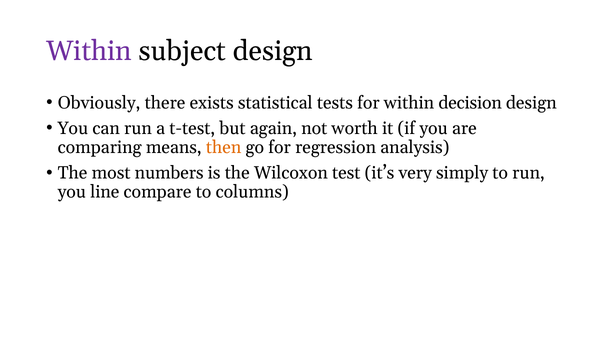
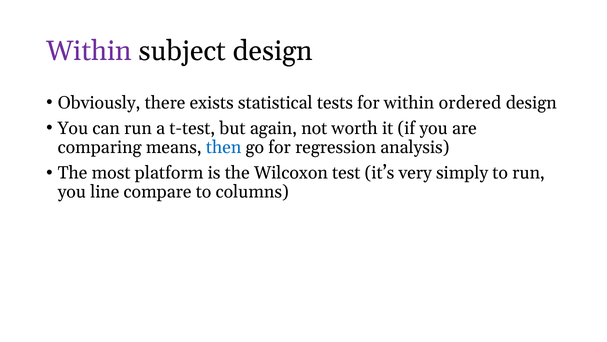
decision: decision -> ordered
then colour: orange -> blue
numbers: numbers -> platform
